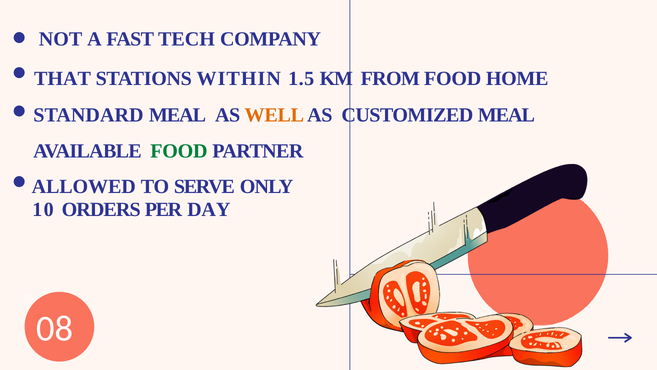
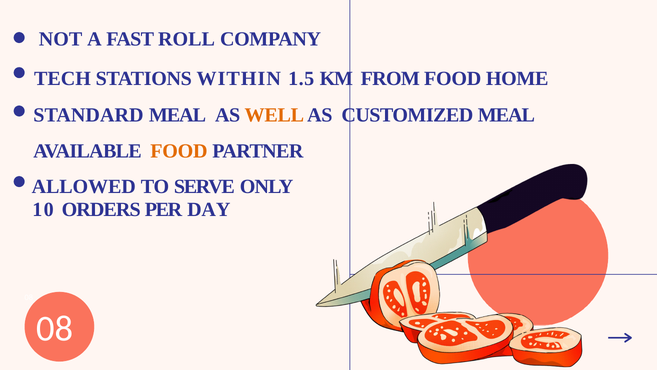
TECH: TECH -> ROLL
THAT: THAT -> TECH
FOOD at (179, 151) colour: green -> orange
